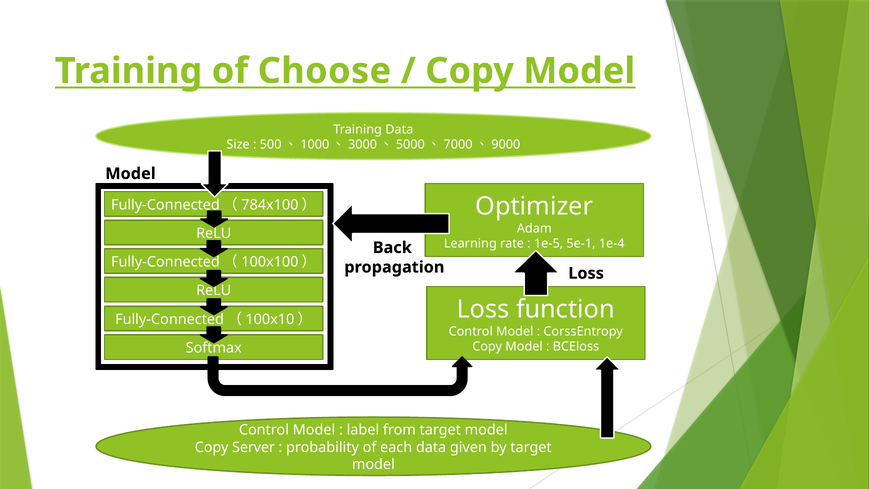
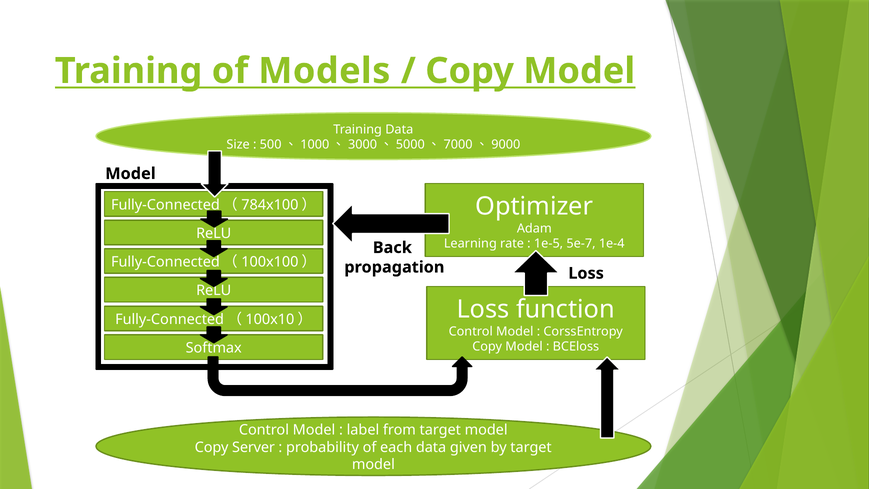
Choose: Choose -> Models
5e-1: 5e-1 -> 5e-7
